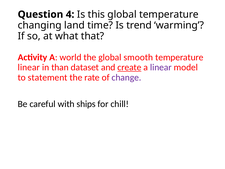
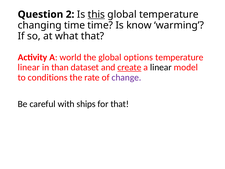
4: 4 -> 2
this underline: none -> present
changing land: land -> time
trend: trend -> know
smooth: smooth -> options
linear at (161, 67) colour: purple -> black
statement: statement -> conditions
for chill: chill -> that
